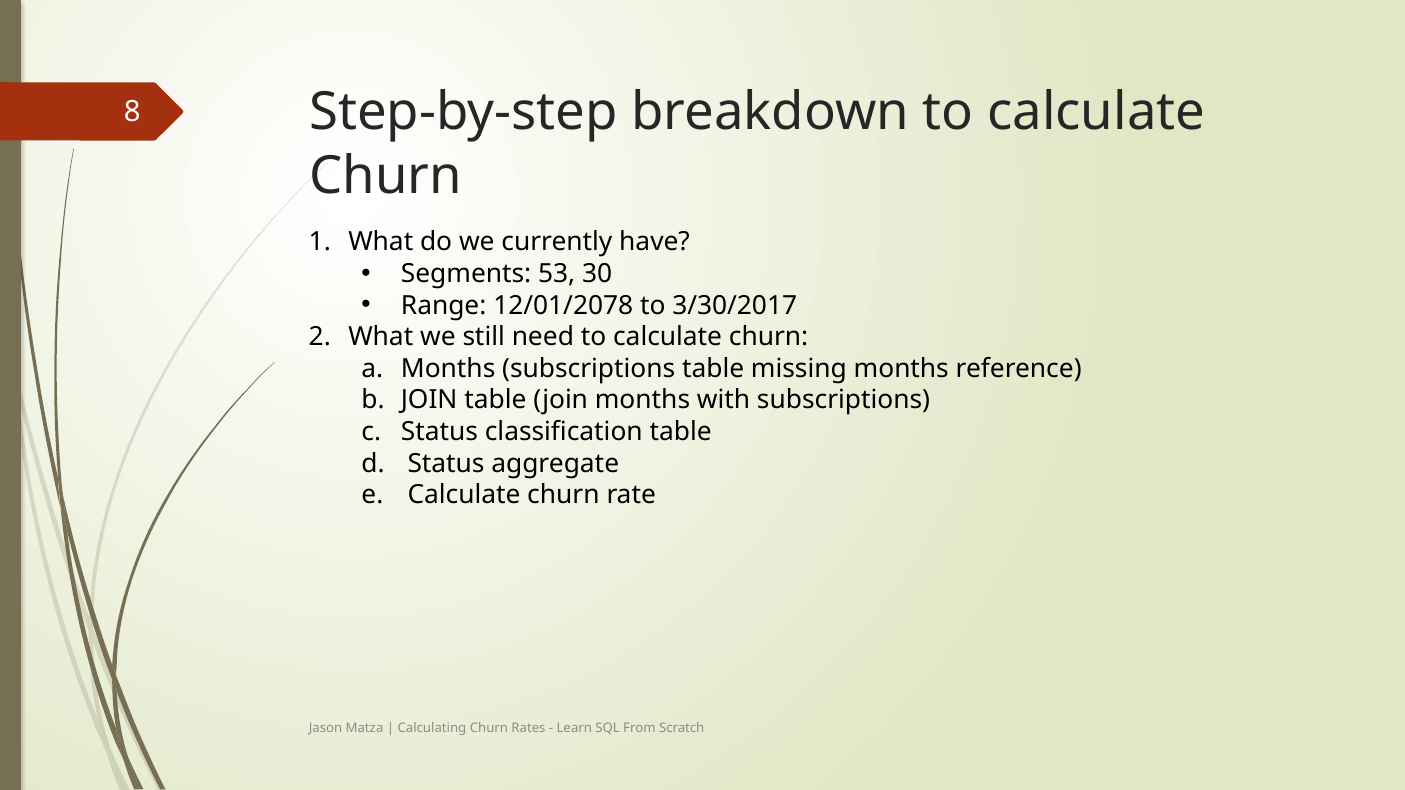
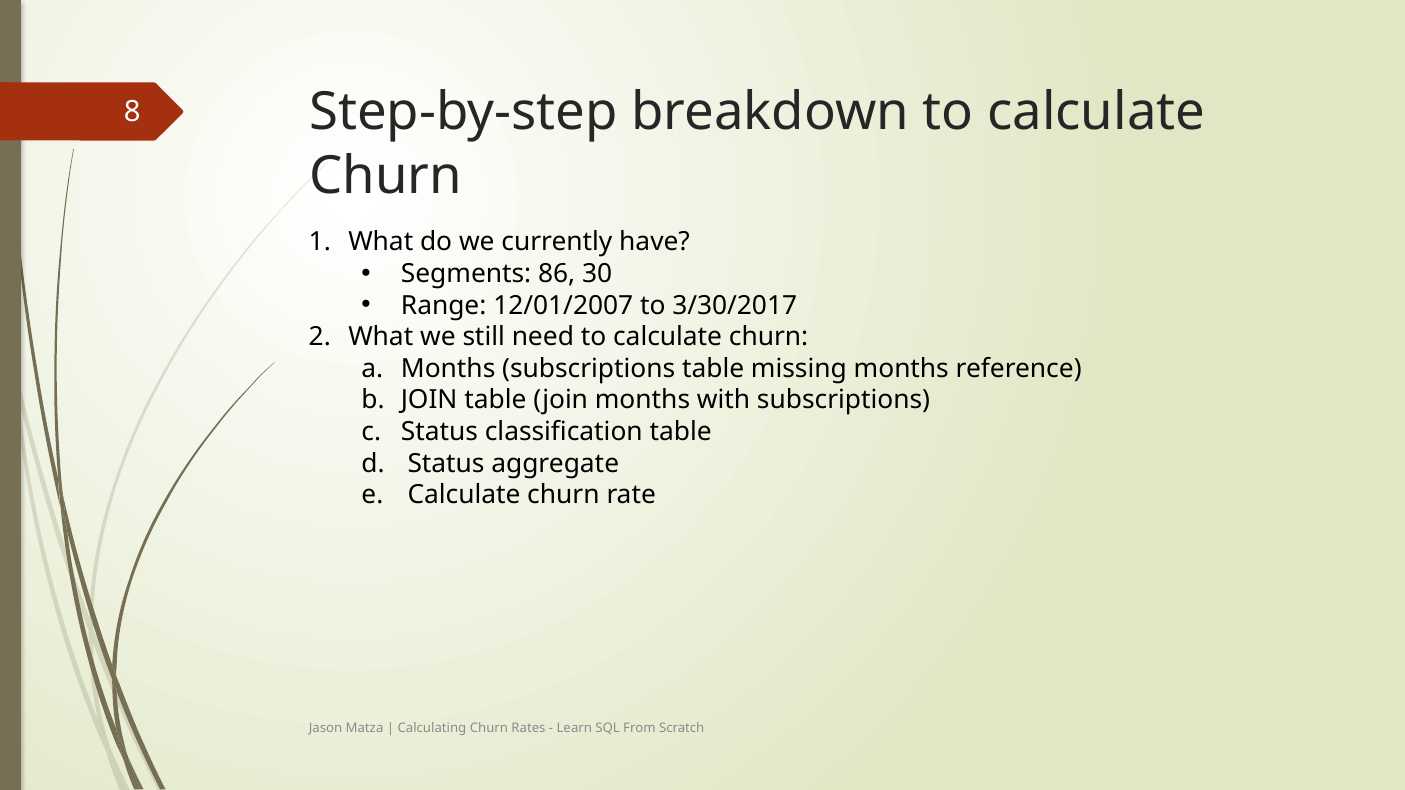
53: 53 -> 86
12/01/2078: 12/01/2078 -> 12/01/2007
